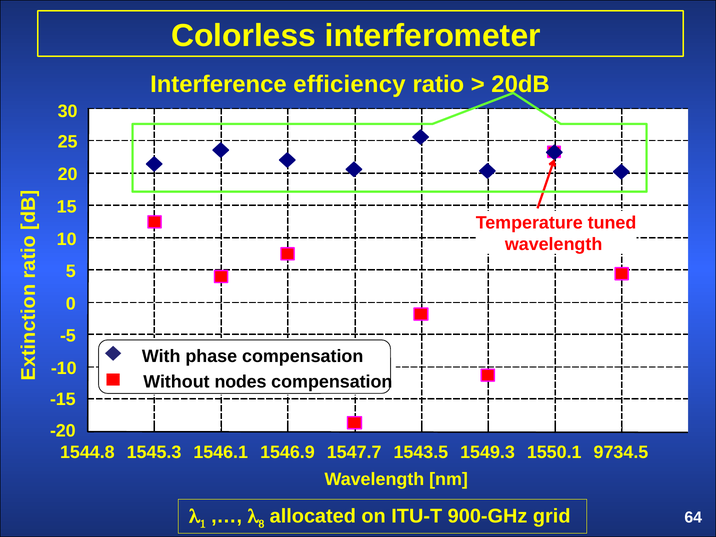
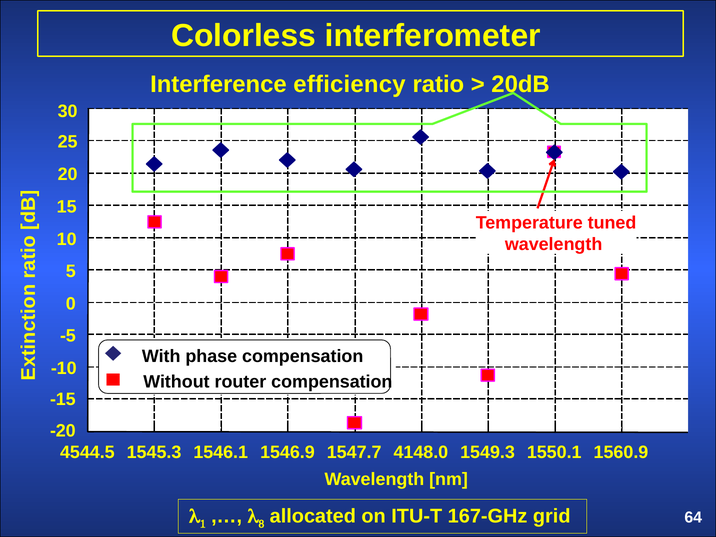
nodes: nodes -> router
1544.8: 1544.8 -> 4544.5
1543.5: 1543.5 -> 4148.0
9734.5: 9734.5 -> 1560.9
900-GHz: 900-GHz -> 167-GHz
